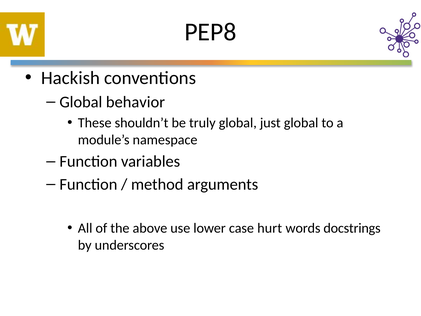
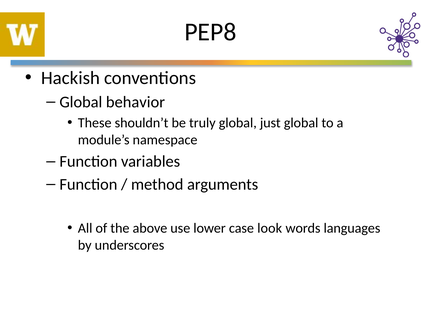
hurt: hurt -> look
docstrings: docstrings -> languages
